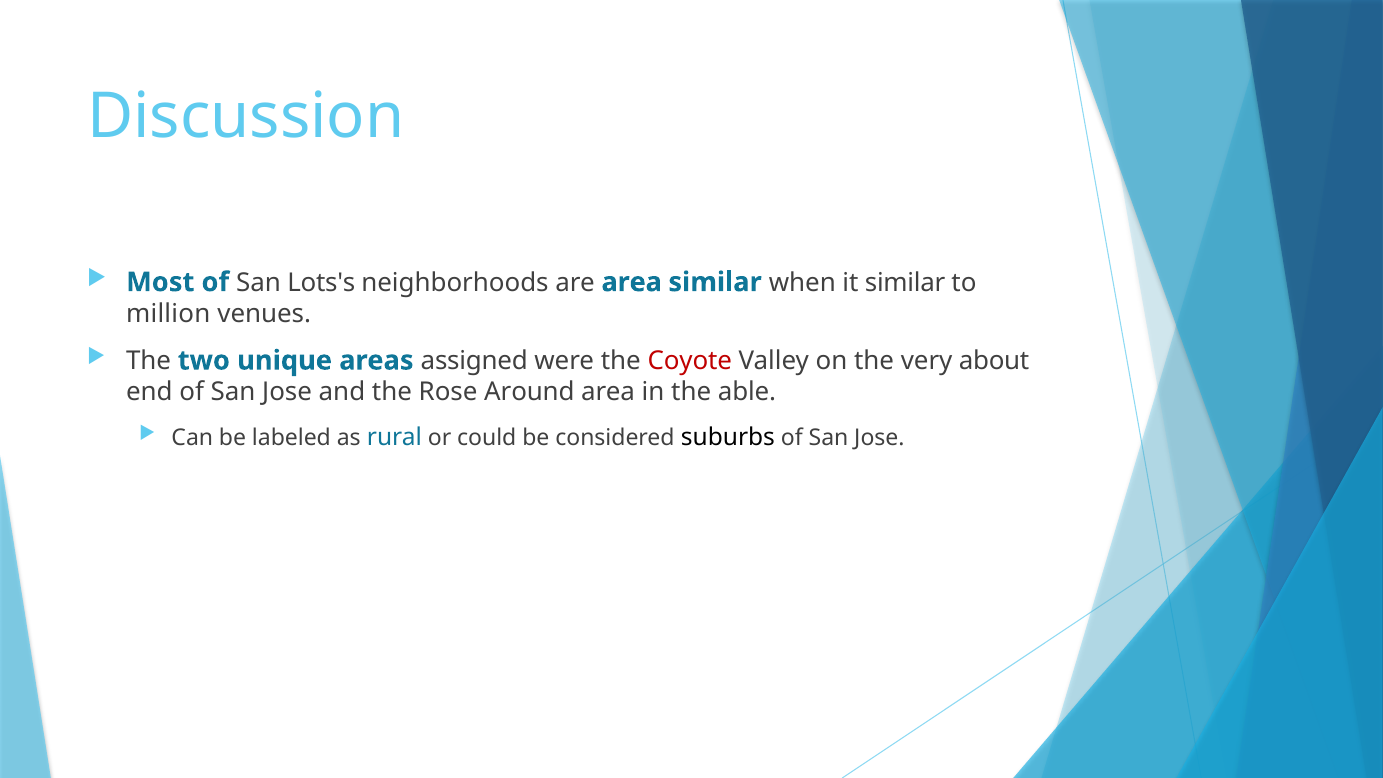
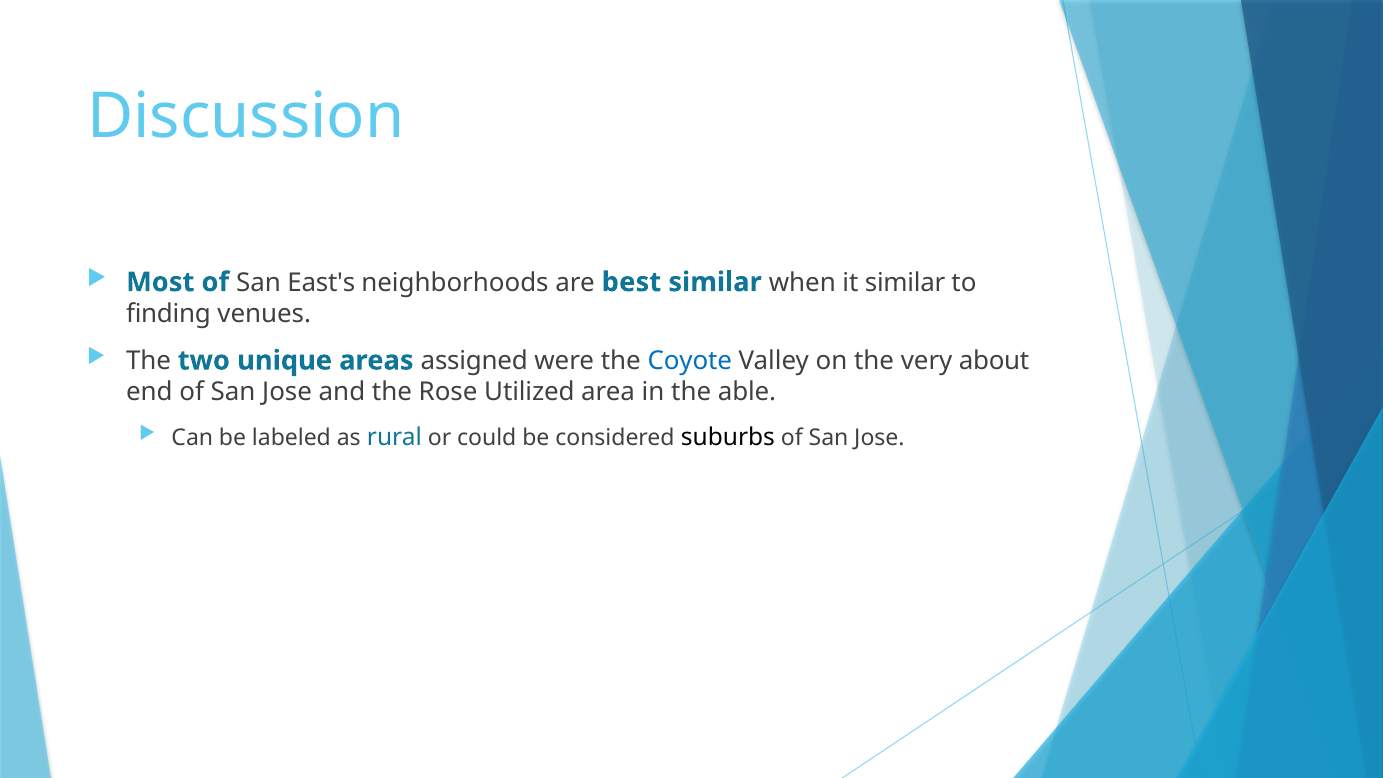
Lots's: Lots's -> East's
are area: area -> best
million: million -> finding
Coyote colour: red -> blue
Around: Around -> Utilized
